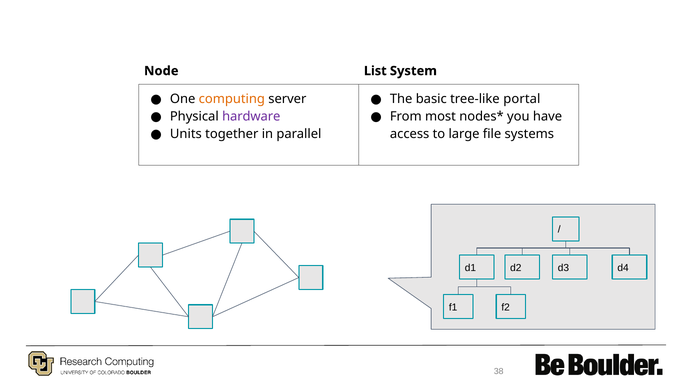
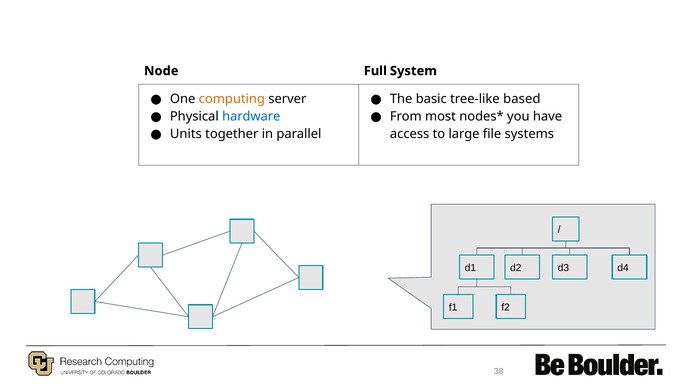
List: List -> Full
portal: portal -> based
hardware colour: purple -> blue
